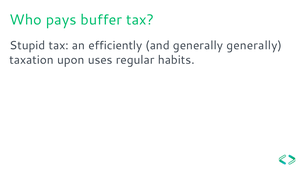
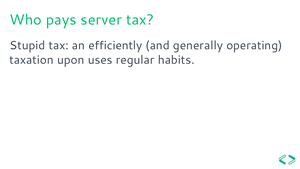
buffer: buffer -> server
generally generally: generally -> operating
